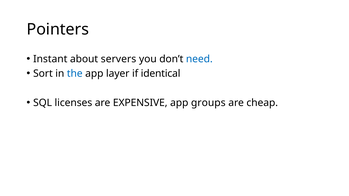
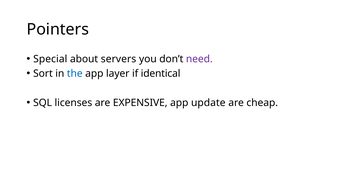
Instant: Instant -> Special
need colour: blue -> purple
groups: groups -> update
